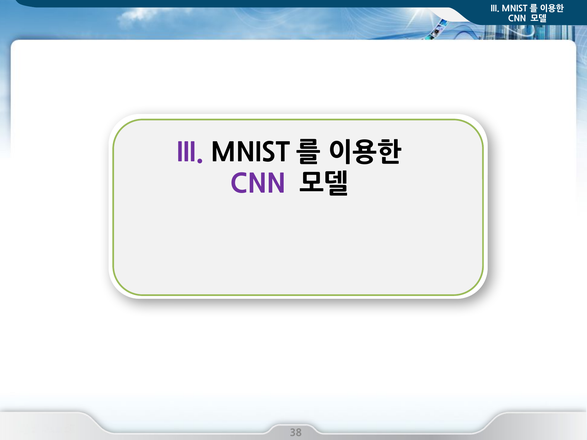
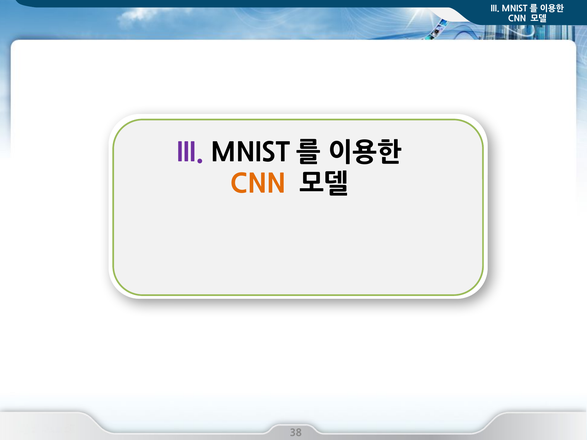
CNN at (258, 184) colour: purple -> orange
